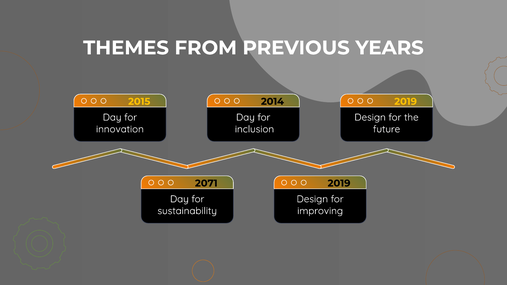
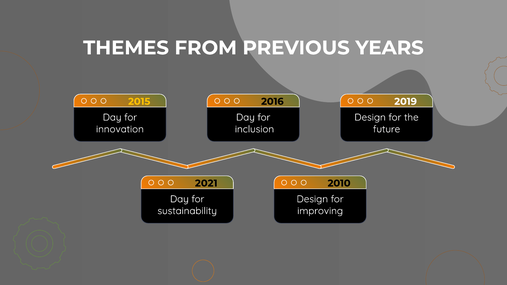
2014: 2014 -> 2016
2019 at (406, 102) colour: yellow -> white
2071: 2071 -> 2021
2019 at (339, 183): 2019 -> 2010
